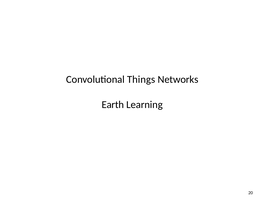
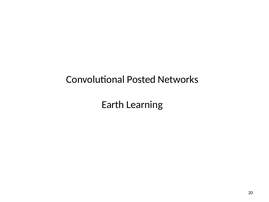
Things: Things -> Posted
